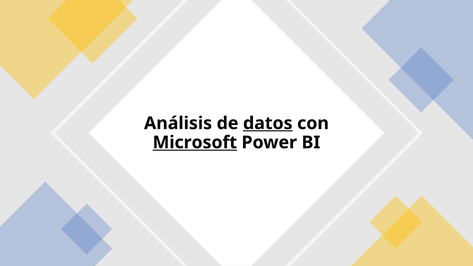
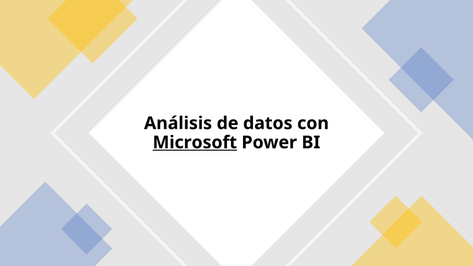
datos underline: present -> none
